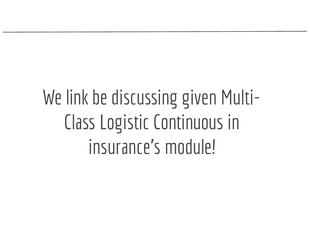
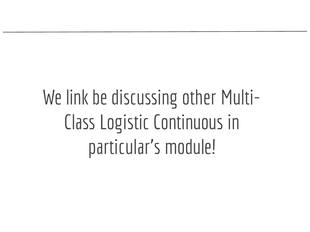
given: given -> other
insurance’s: insurance’s -> particular’s
